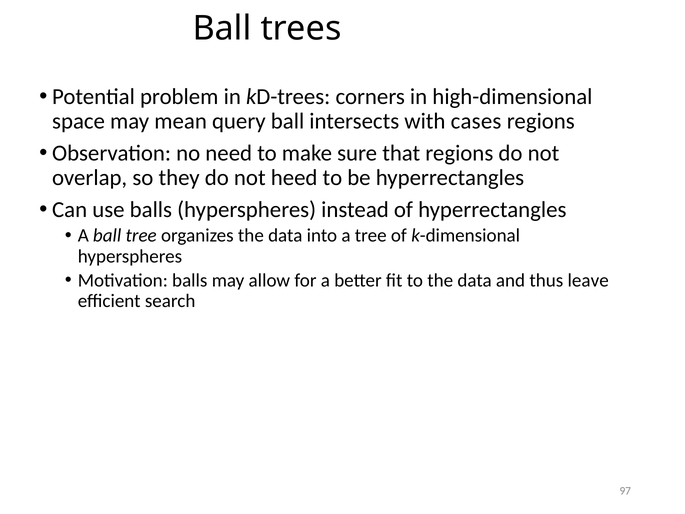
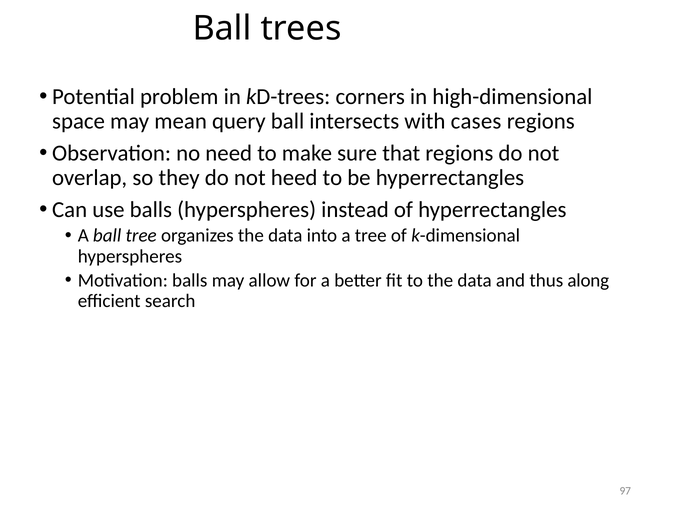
leave: leave -> along
